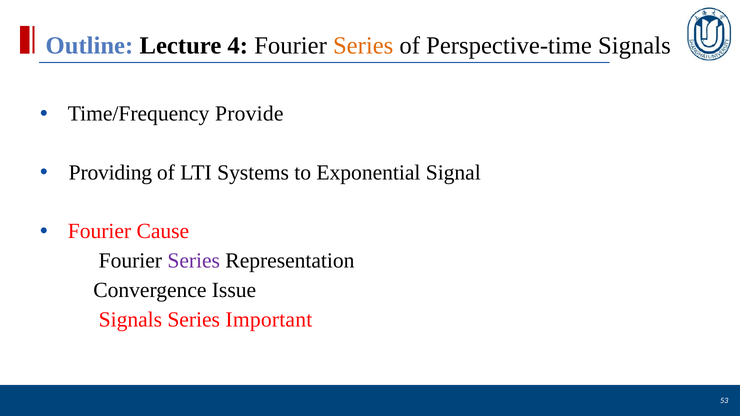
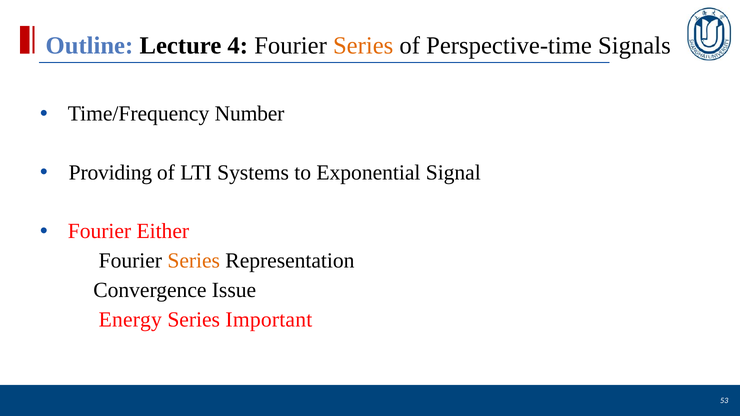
Provide: Provide -> Number
Cause: Cause -> Either
Series at (194, 261) colour: purple -> orange
Signals at (130, 320): Signals -> Energy
